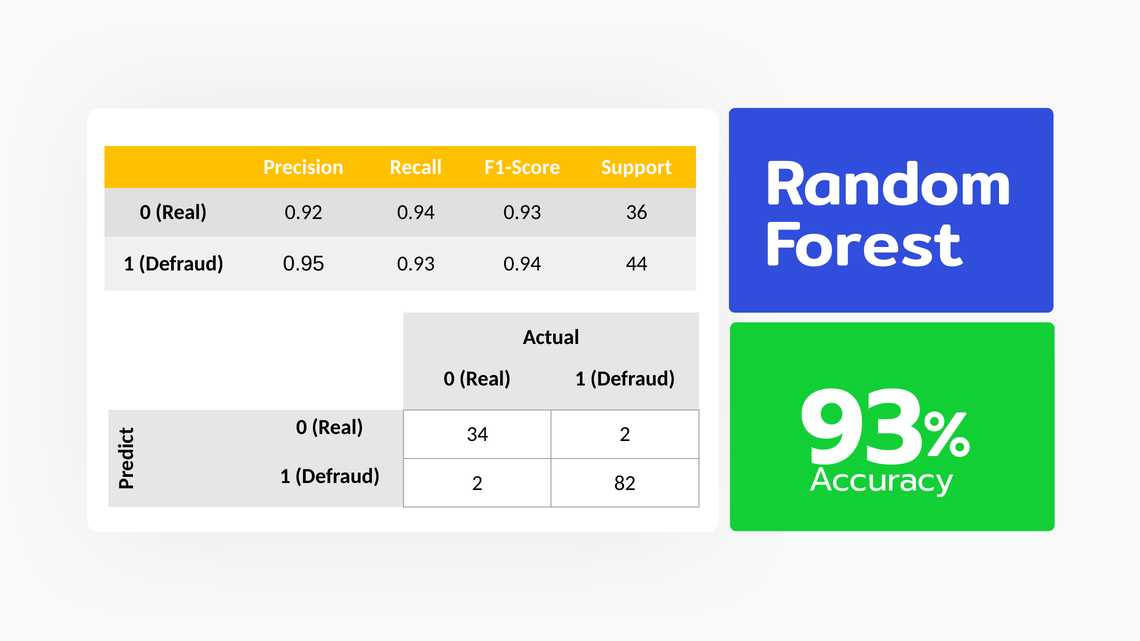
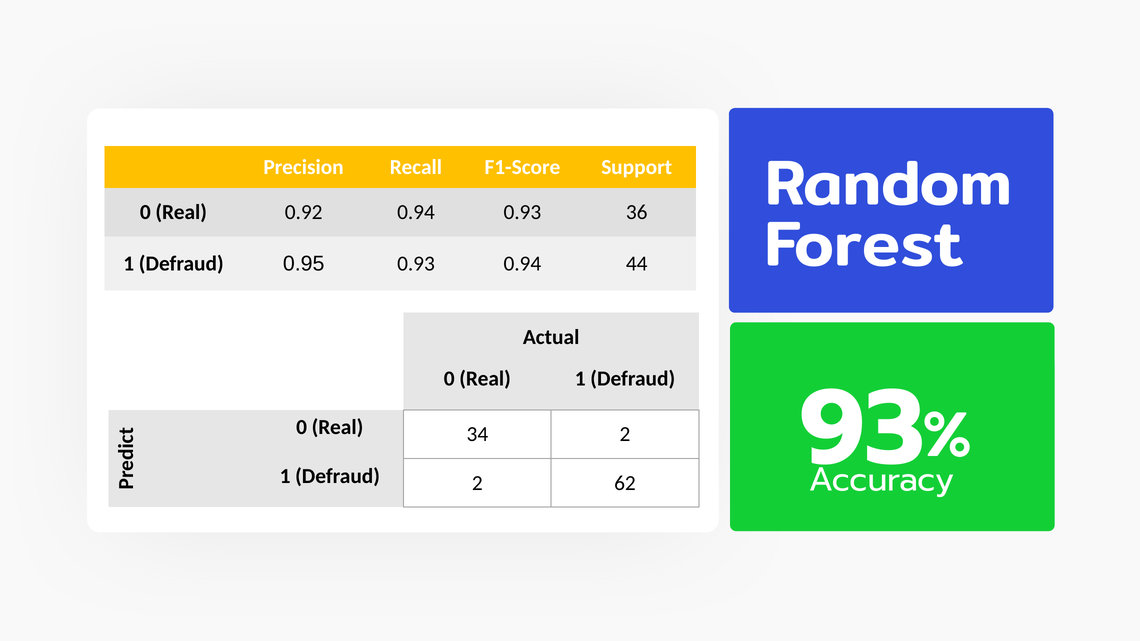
82: 82 -> 62
